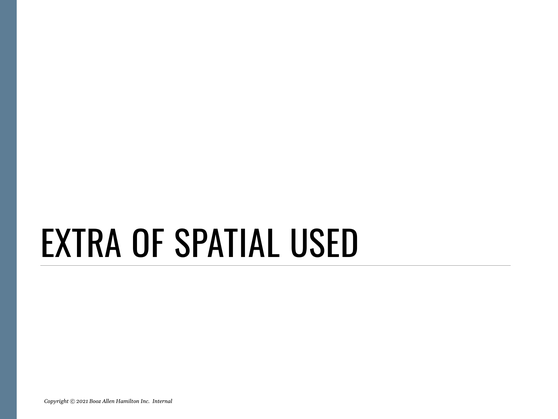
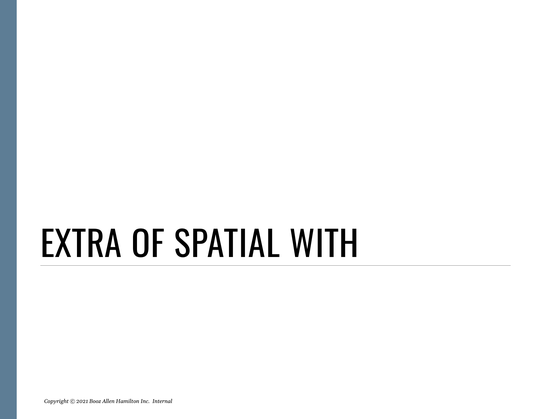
USED: USED -> WITH
